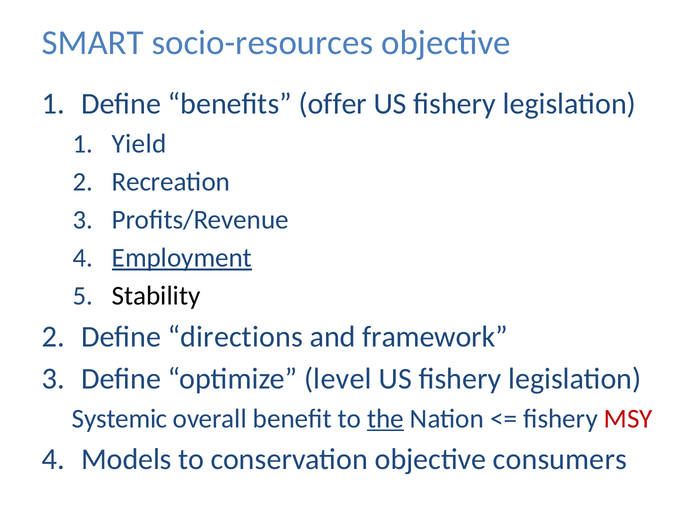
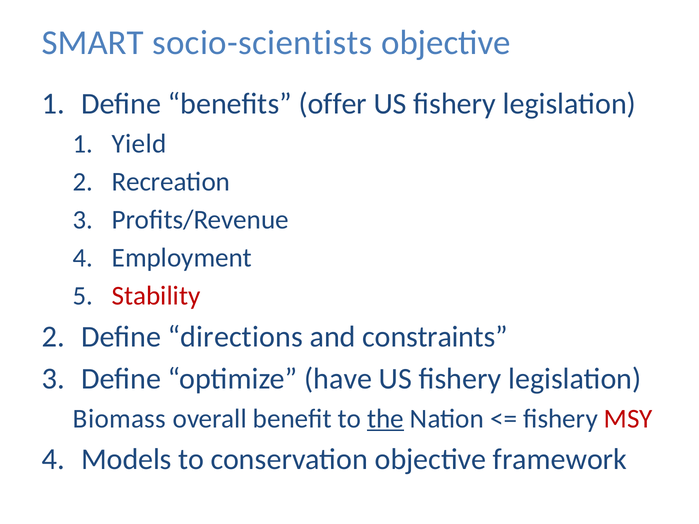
socio-resources: socio-resources -> socio-scientists
Employment underline: present -> none
Stability colour: black -> red
framework: framework -> constraints
level: level -> have
Systemic: Systemic -> Biomass
consumers: consumers -> framework
